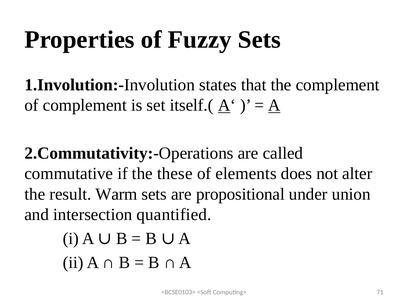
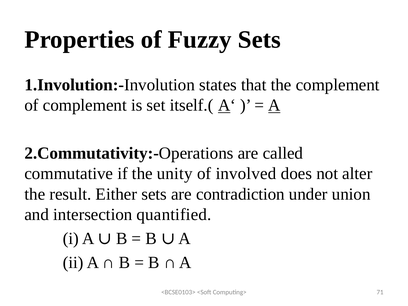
these: these -> unity
elements: elements -> involved
Warm: Warm -> Either
propositional: propositional -> contradiction
